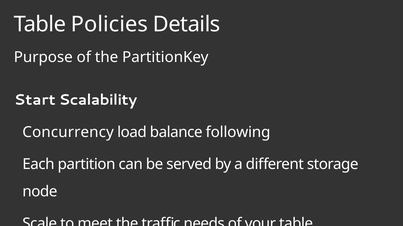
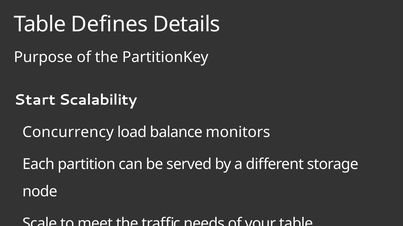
Policies: Policies -> Defines
following: following -> monitors
